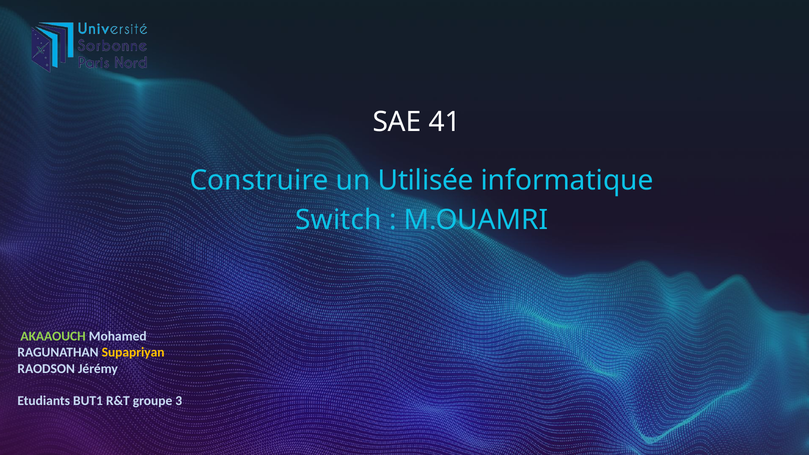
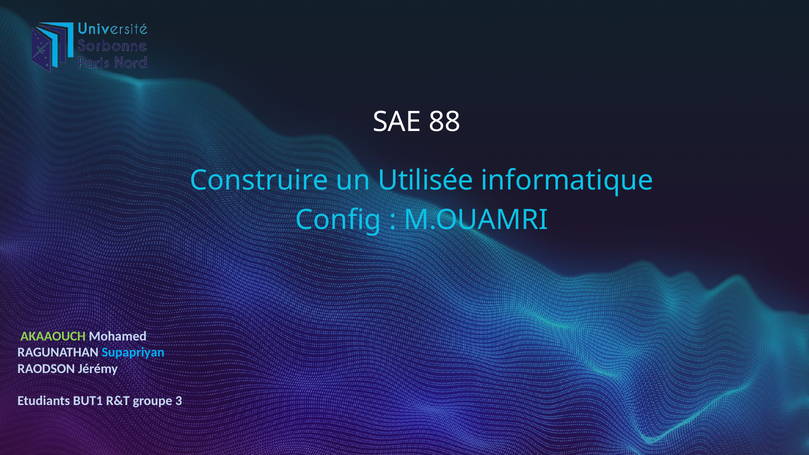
41: 41 -> 88
Switch: Switch -> Config
Supapriyan colour: yellow -> light blue
